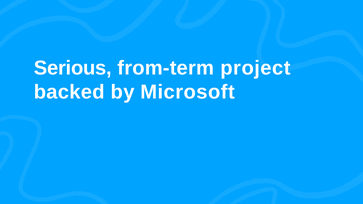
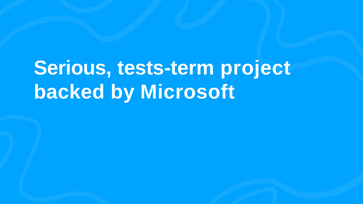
from-term: from-term -> tests-term
